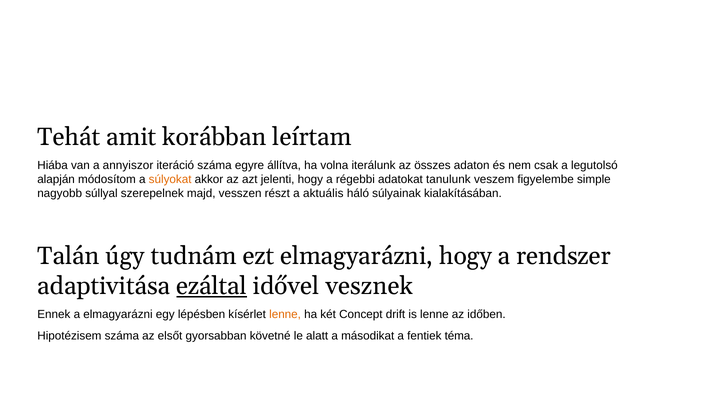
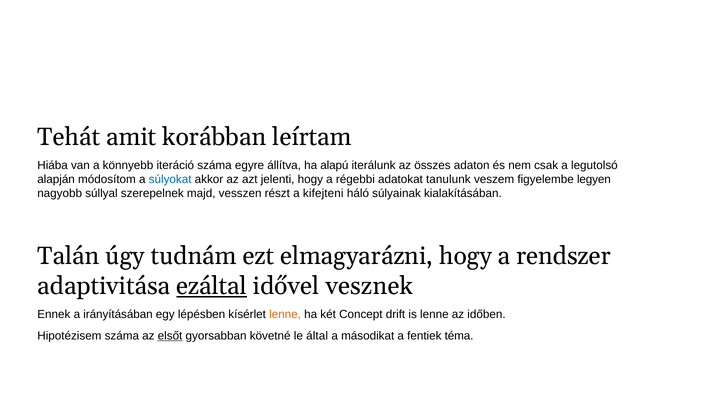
annyiszor: annyiszor -> könnyebb
volna: volna -> alapú
súlyokat colour: orange -> blue
simple: simple -> legyen
aktuális: aktuális -> kifejteni
a elmagyarázni: elmagyarázni -> irányításában
elsőt underline: none -> present
alatt: alatt -> által
